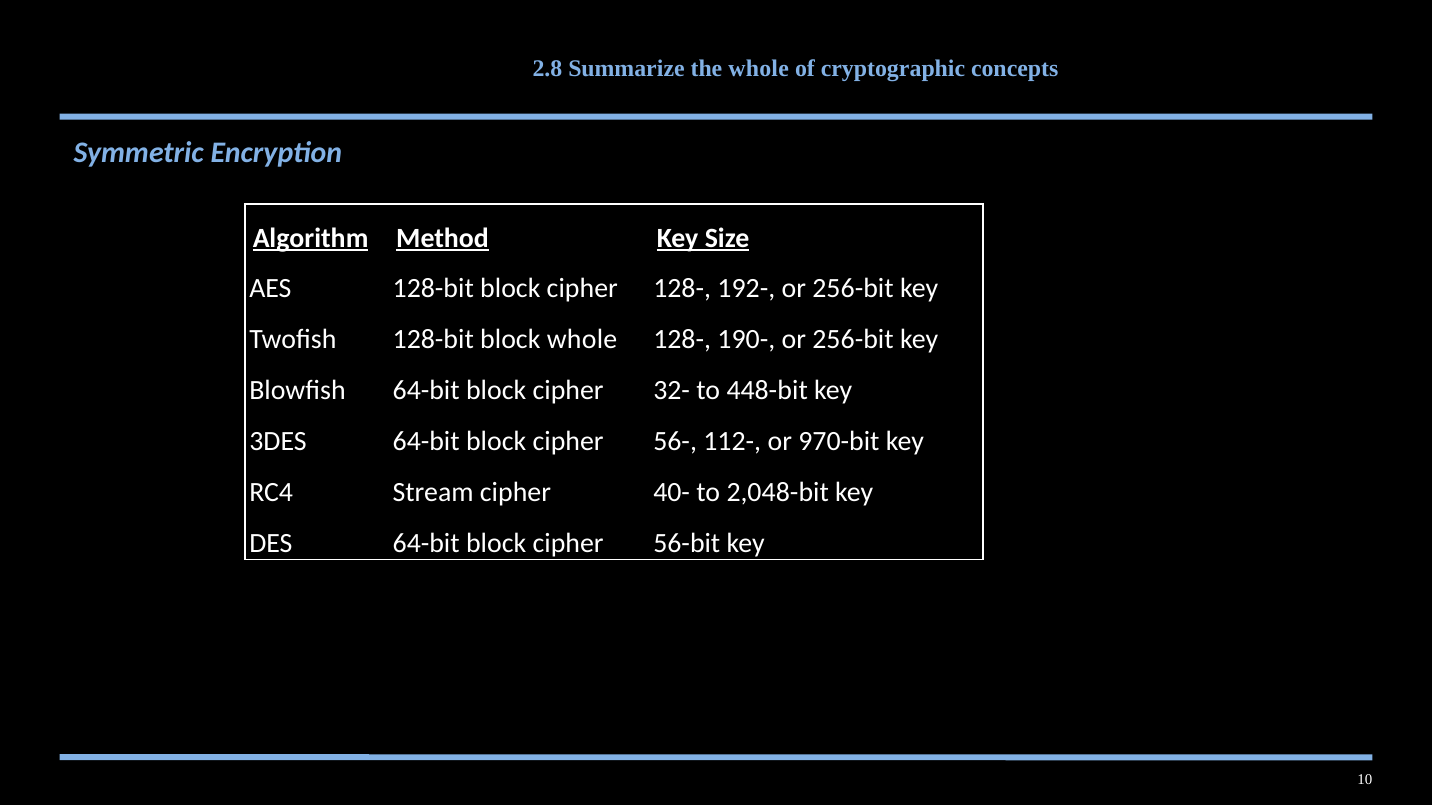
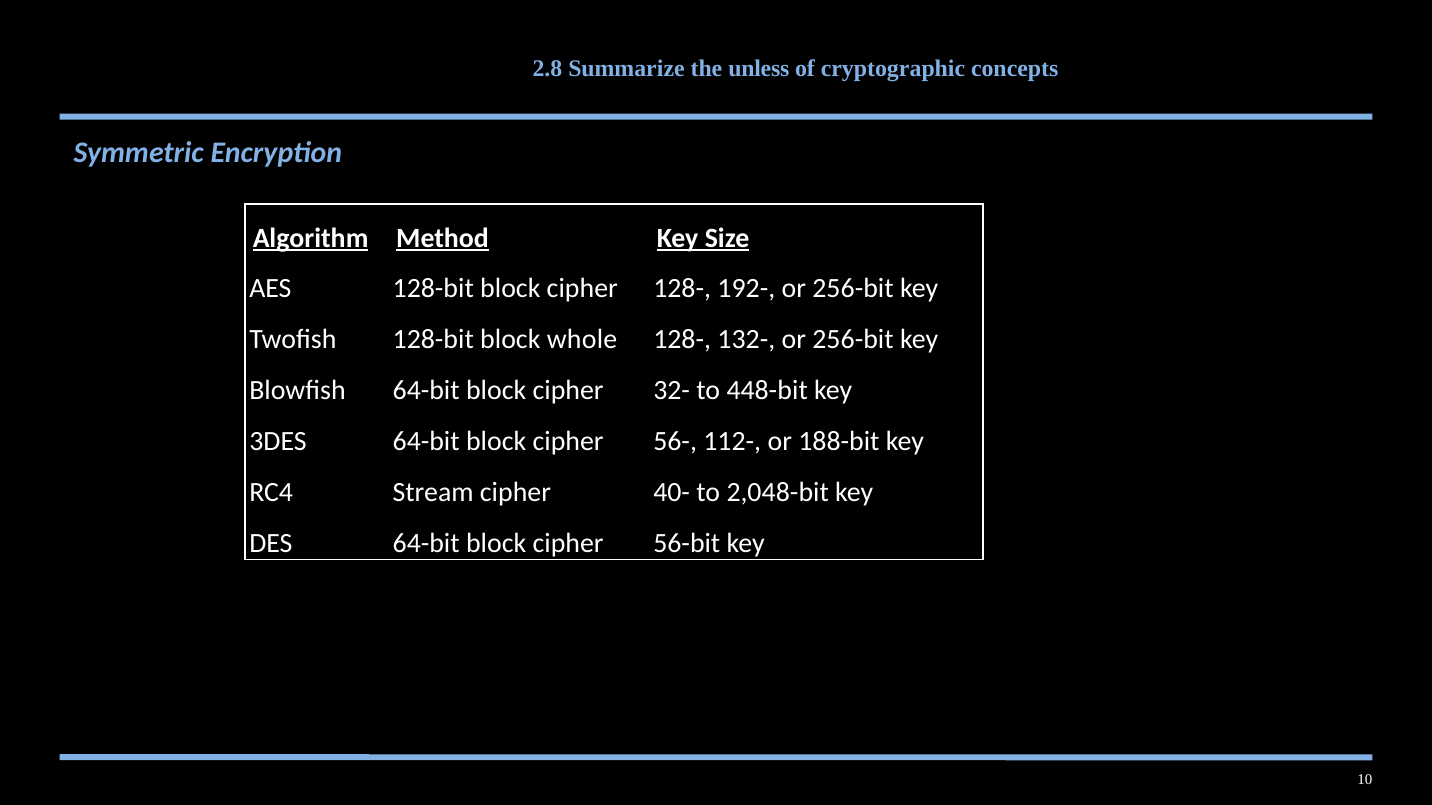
the whole: whole -> unless
190-: 190- -> 132-
970-bit: 970-bit -> 188-bit
